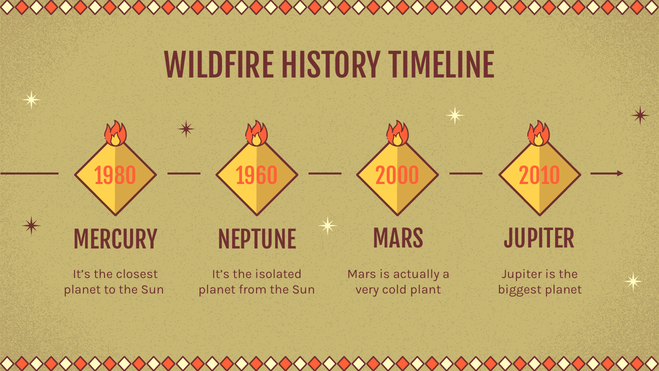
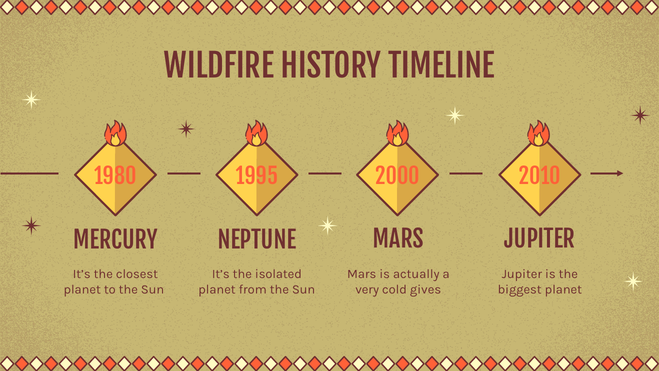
1960: 1960 -> 1995
plant: plant -> gives
